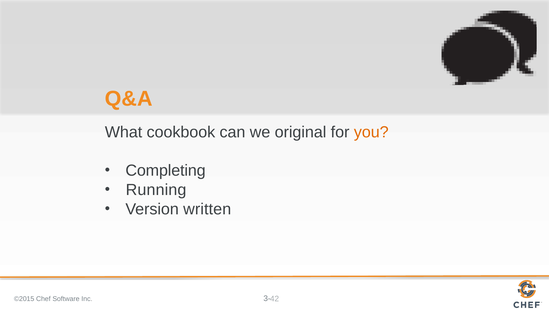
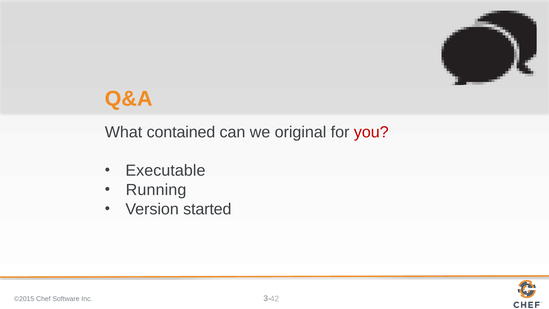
cookbook: cookbook -> contained
you colour: orange -> red
Completing: Completing -> Executable
written: written -> started
